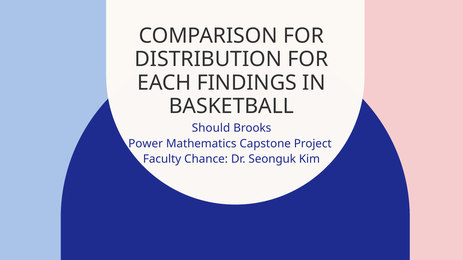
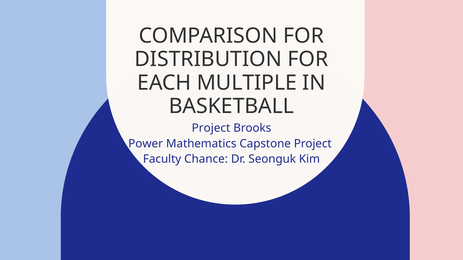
FINDINGS: FINDINGS -> MULTIPLE
Should at (211, 128): Should -> Project
